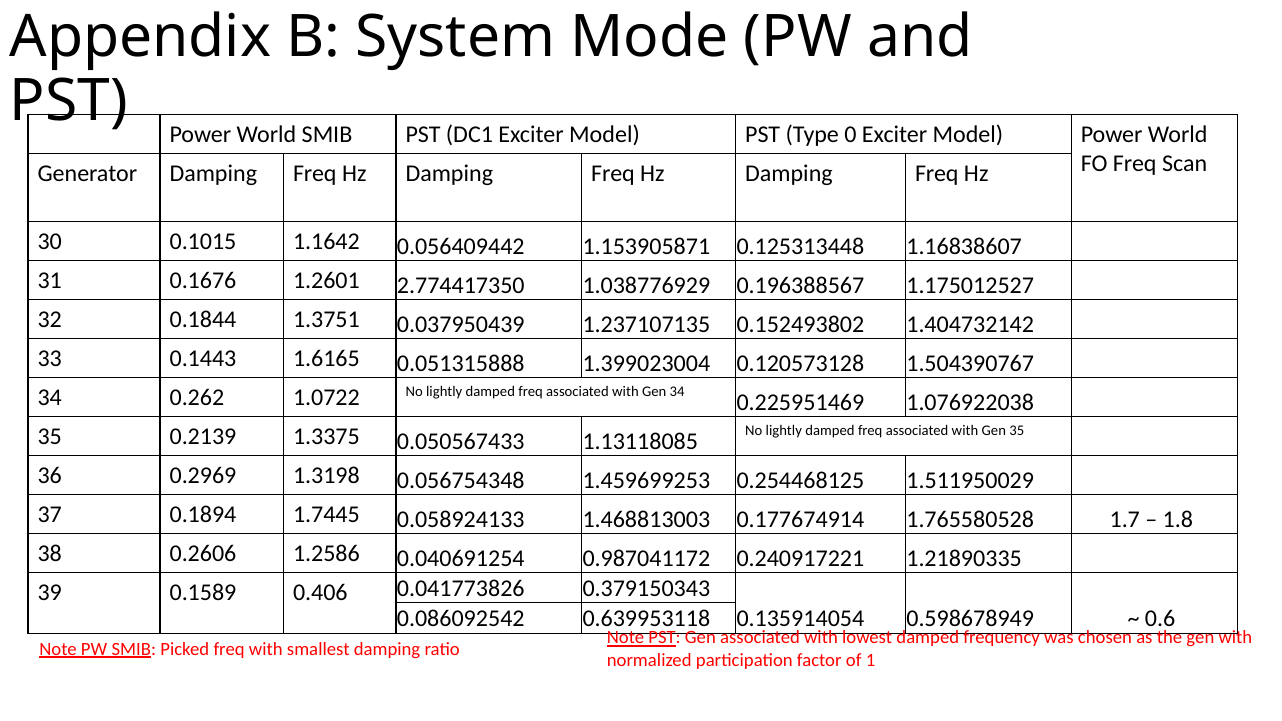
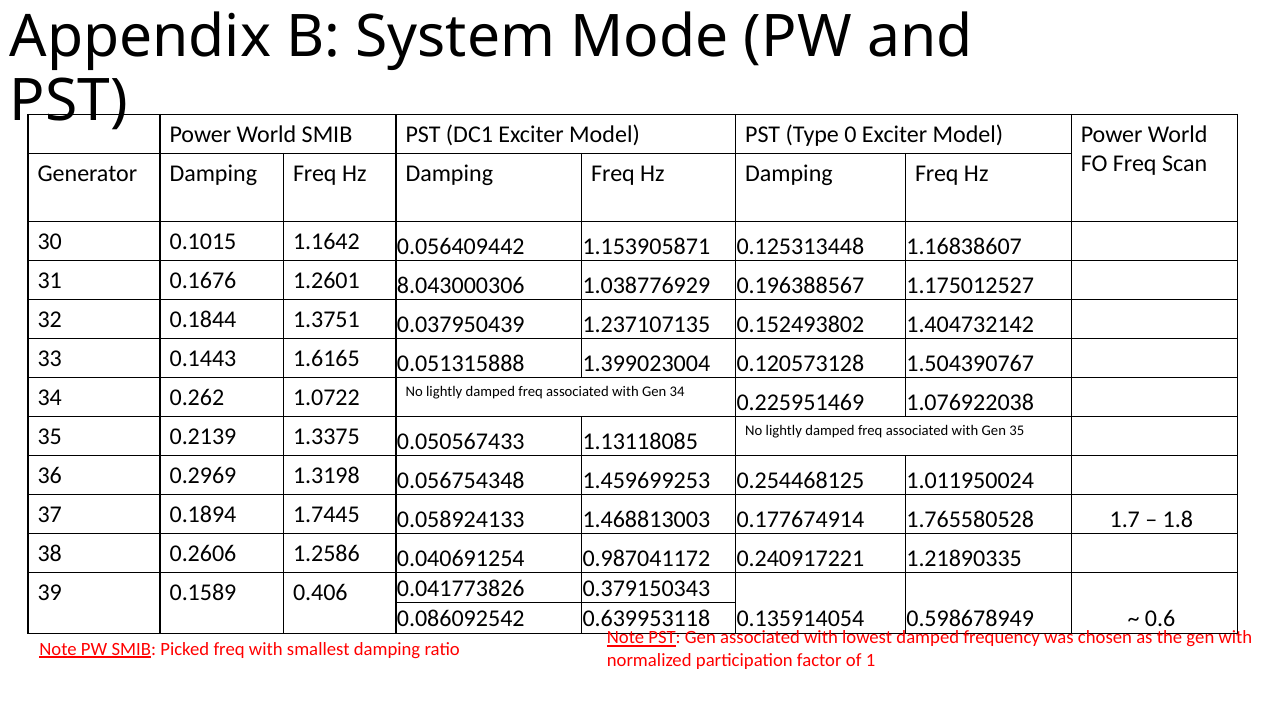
2.774417350: 2.774417350 -> 8.043000306
1.511950029: 1.511950029 -> 1.011950024
